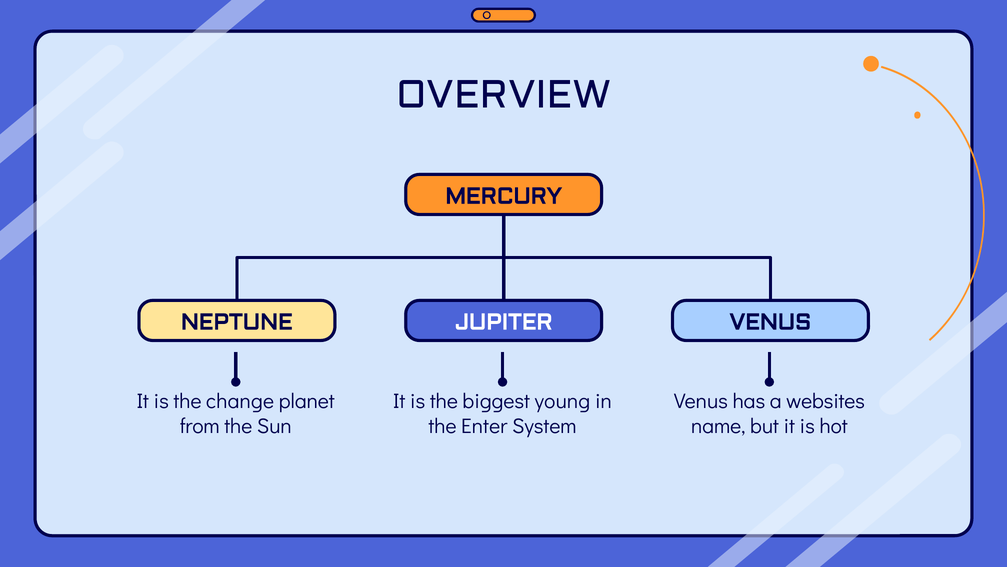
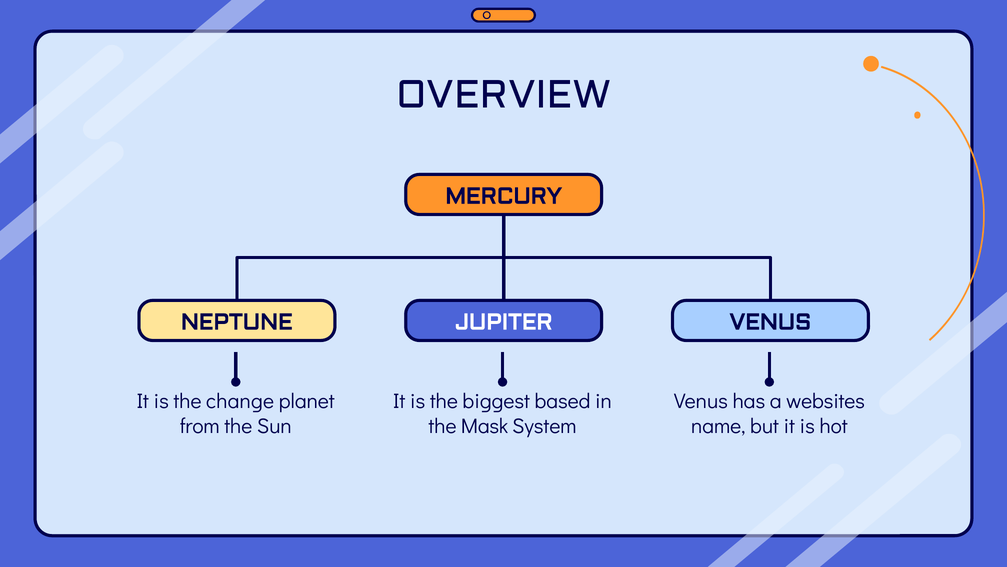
young: young -> based
Enter: Enter -> Mask
